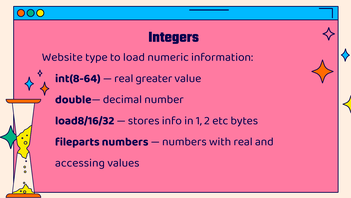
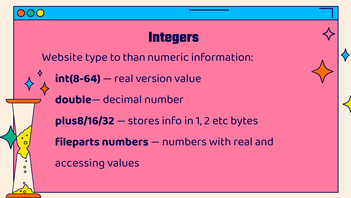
load: load -> than
greater: greater -> version
load8/16/32: load8/16/32 -> plus8/16/32
